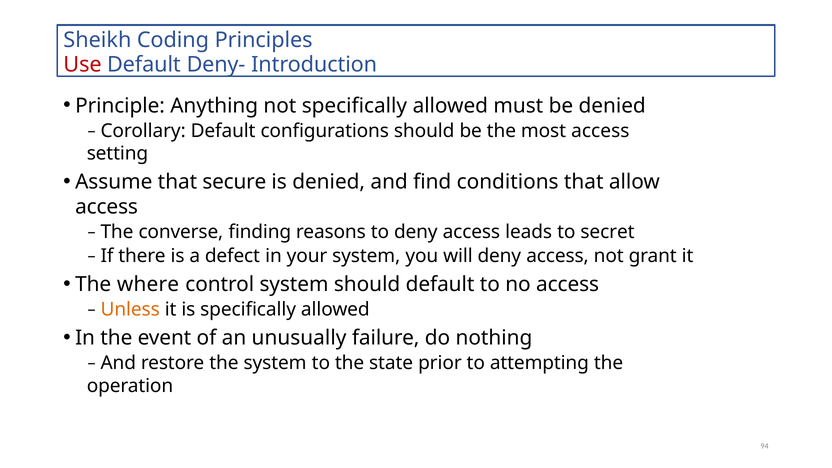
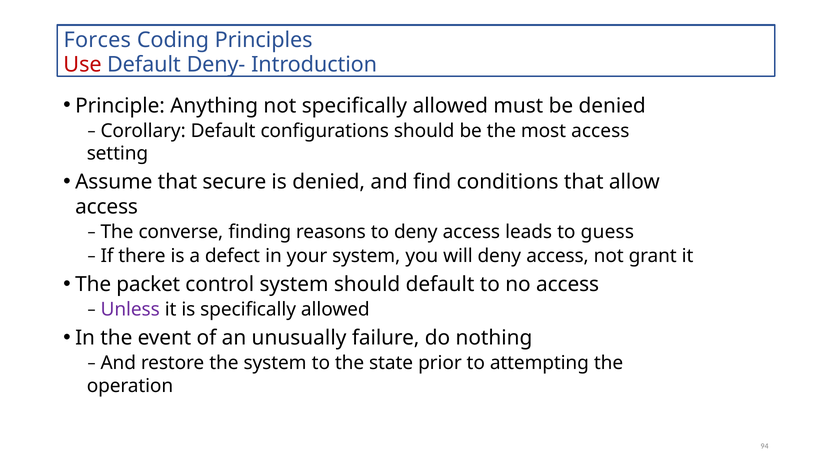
Sheikh: Sheikh -> Forces
secret: secret -> guess
where: where -> packet
Unless colour: orange -> purple
